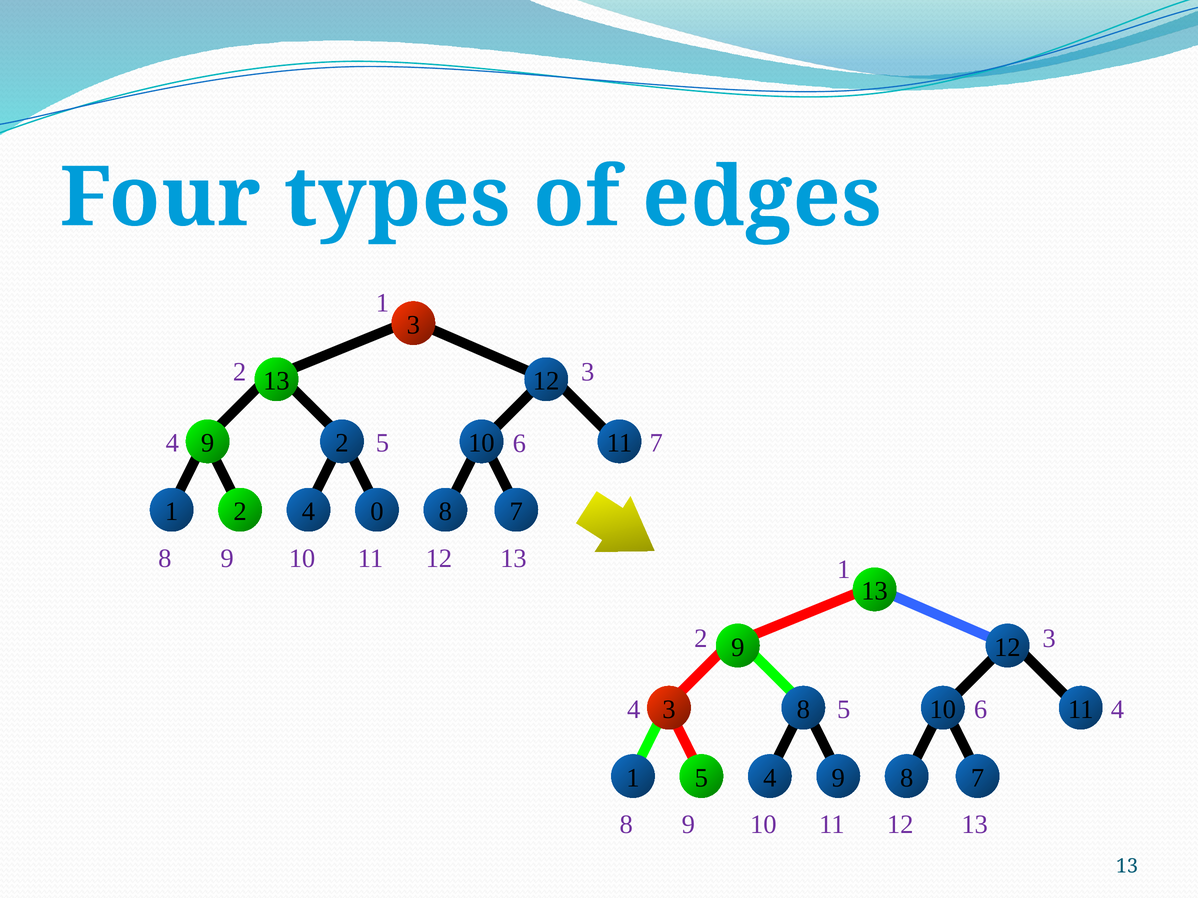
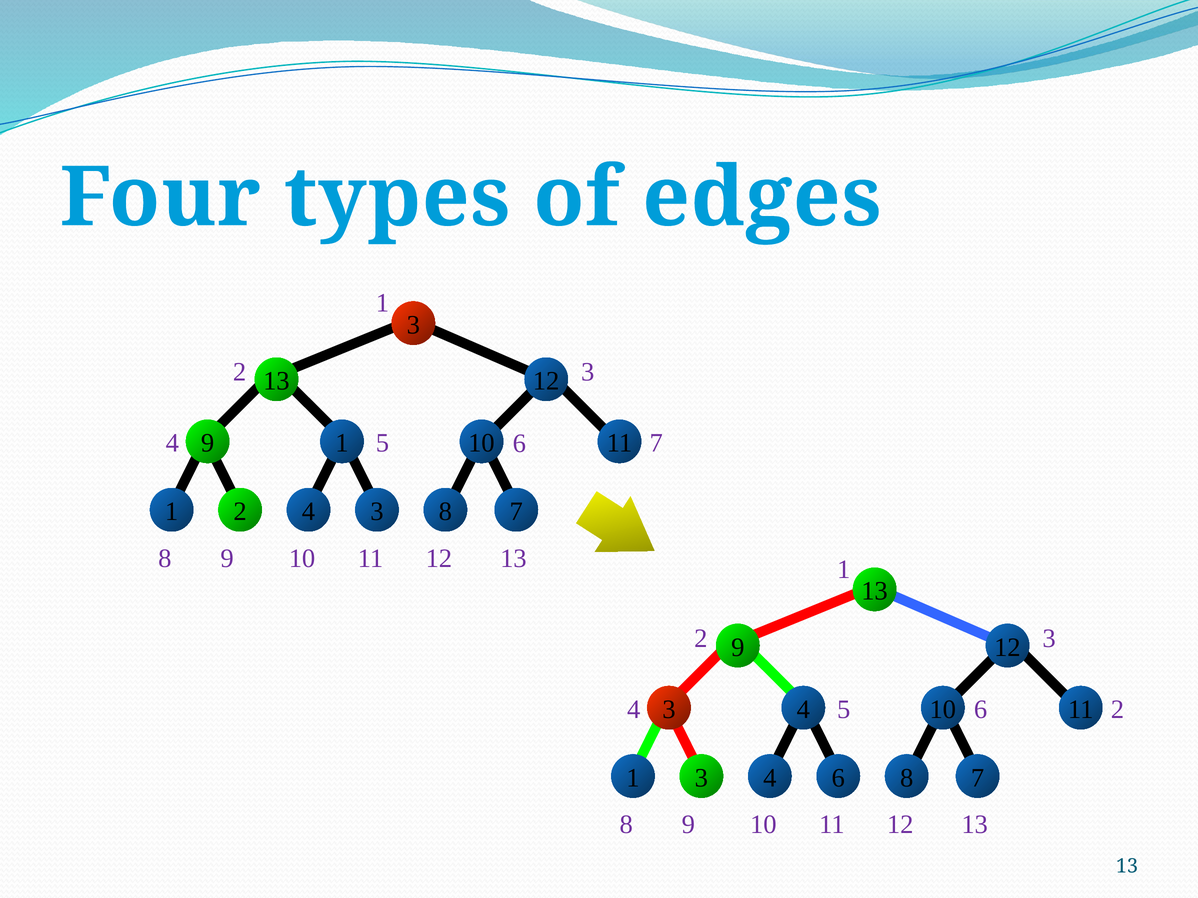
9 2: 2 -> 1
4 0: 0 -> 3
8 at (803, 710): 8 -> 4
6 4: 4 -> 2
1 5: 5 -> 3
4 9: 9 -> 6
